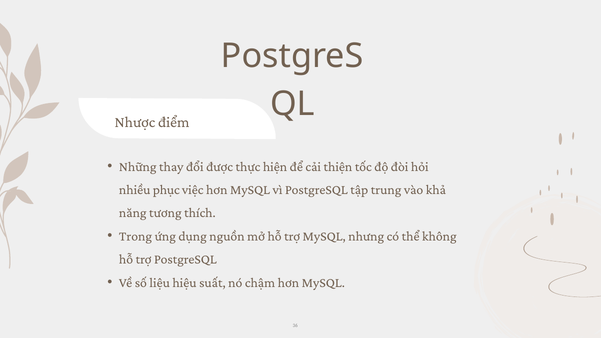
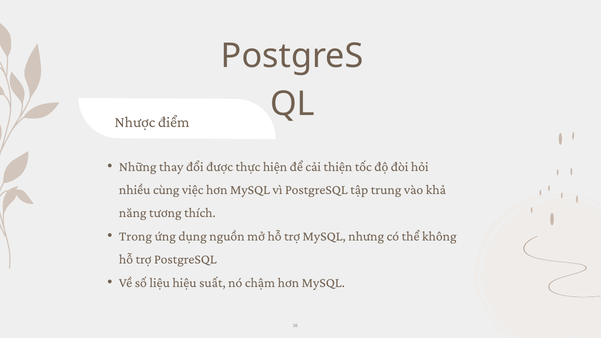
phục: phục -> cùng
